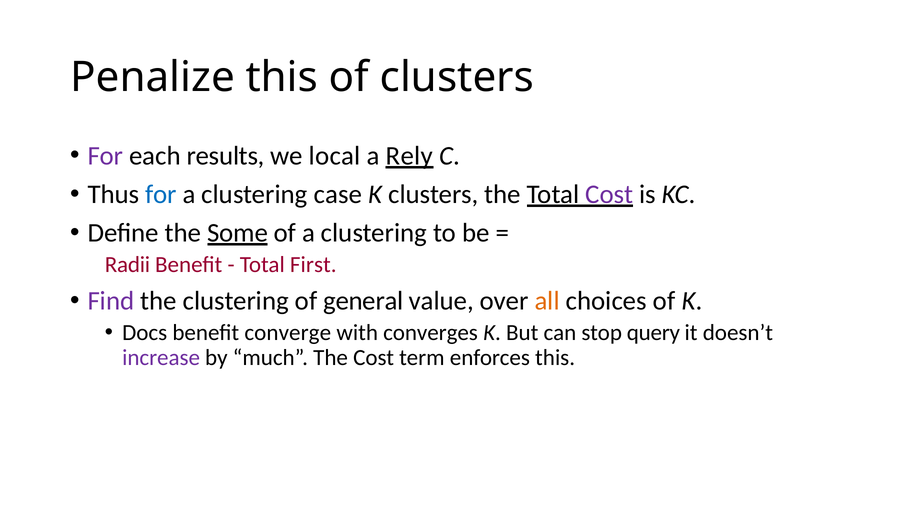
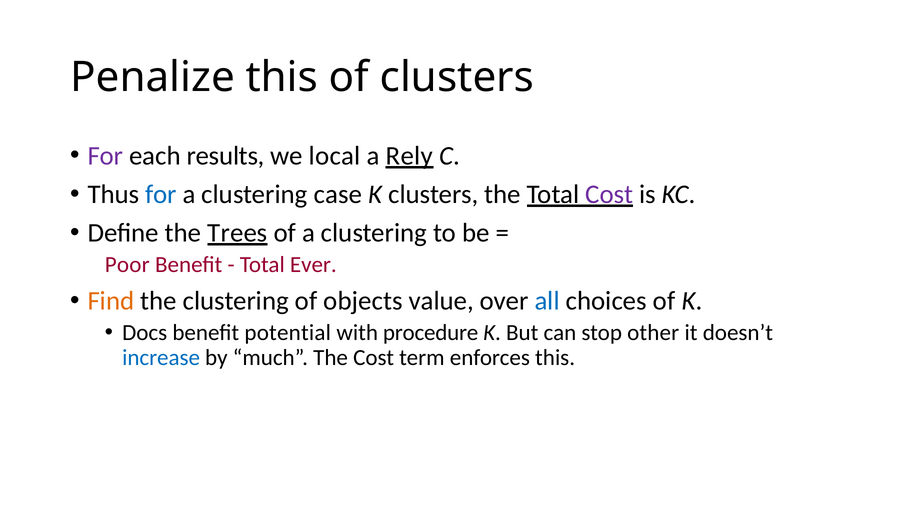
Some: Some -> Trees
Radii: Radii -> Poor
First: First -> Ever
Find colour: purple -> orange
general: general -> objects
all colour: orange -> blue
converge: converge -> potential
converges: converges -> procedure
query: query -> other
increase colour: purple -> blue
